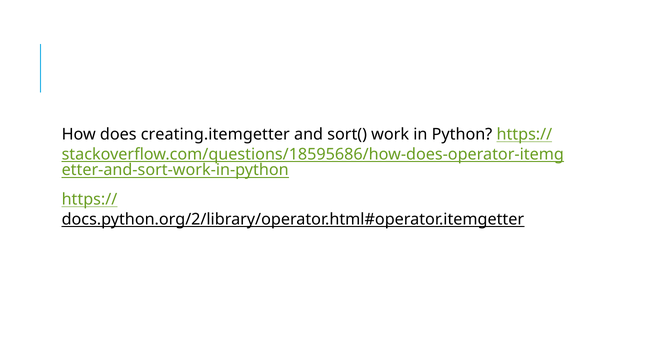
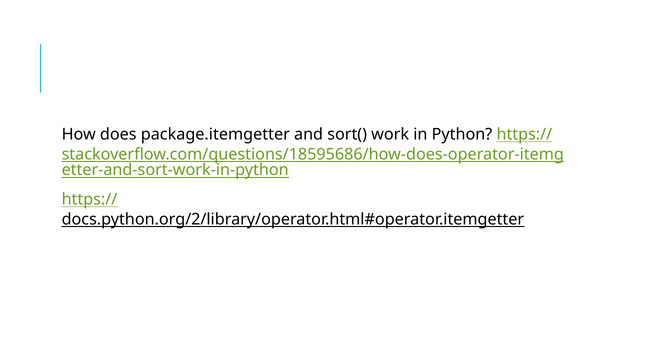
creating.itemgetter: creating.itemgetter -> package.itemgetter
